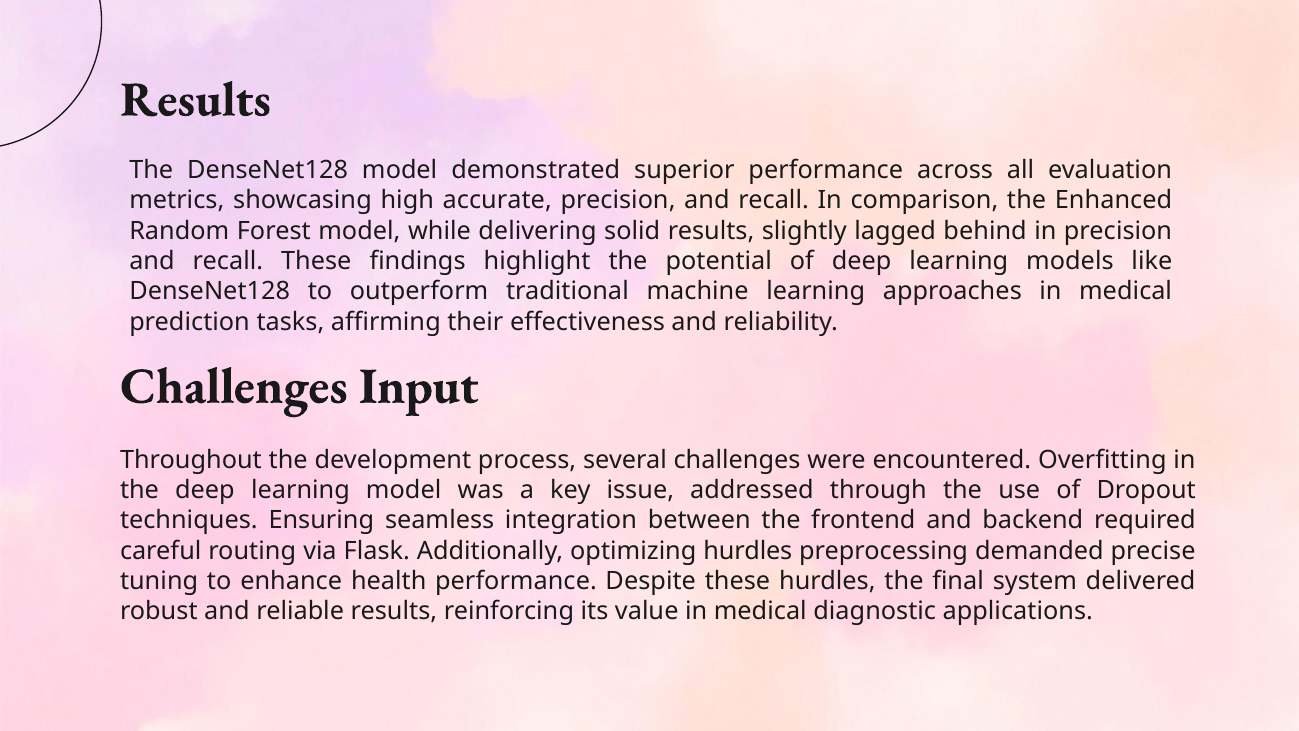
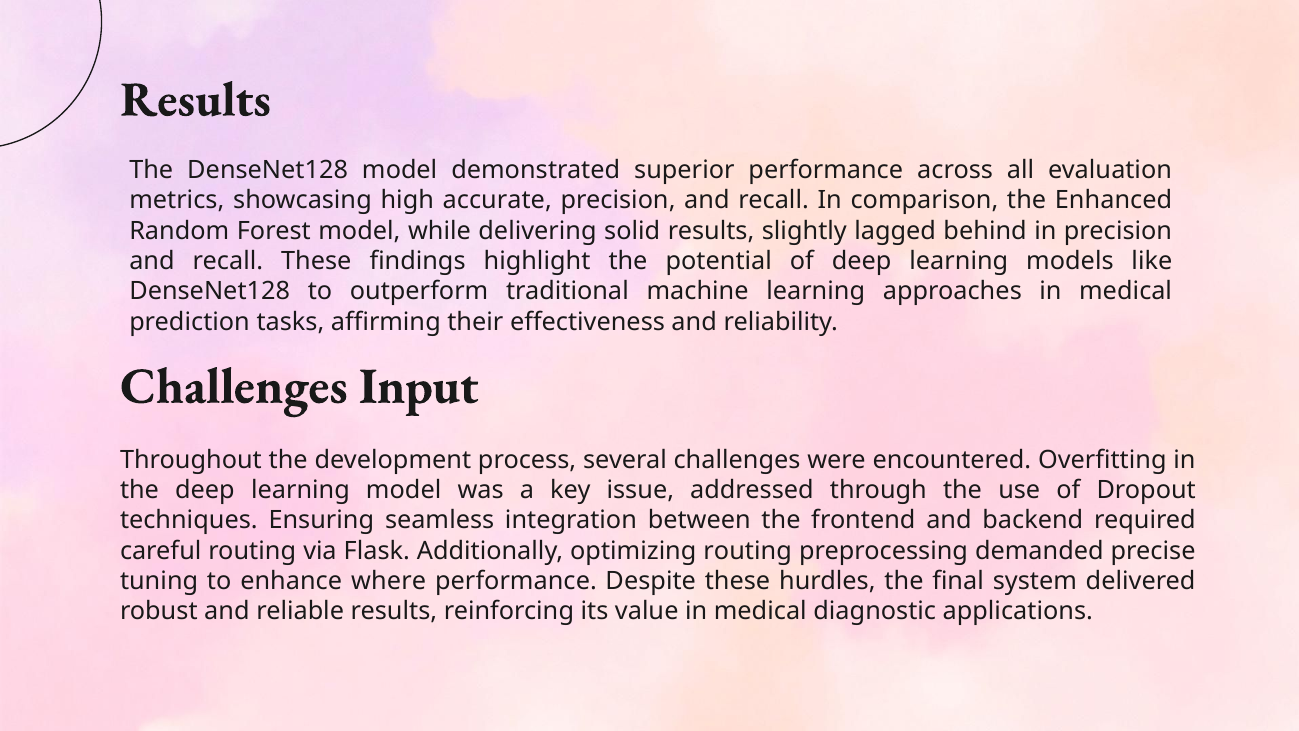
optimizing hurdles: hurdles -> routing
health: health -> where
